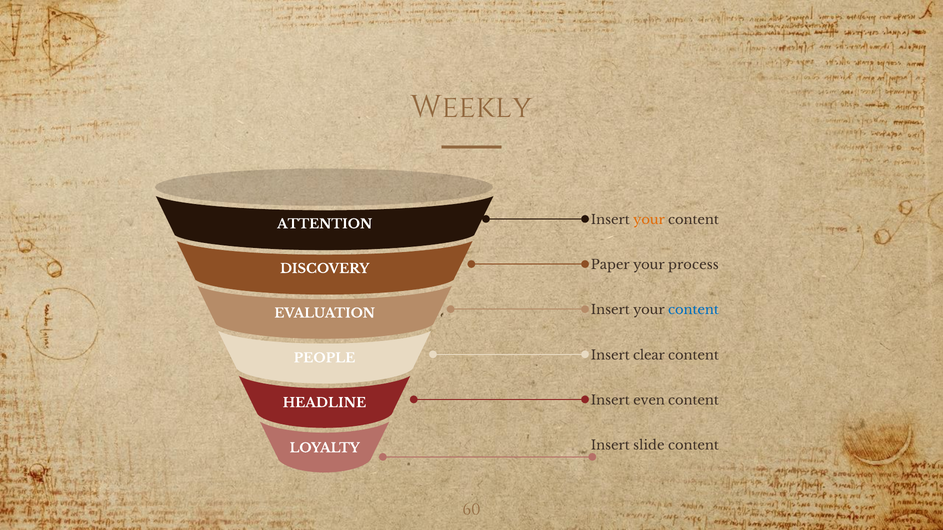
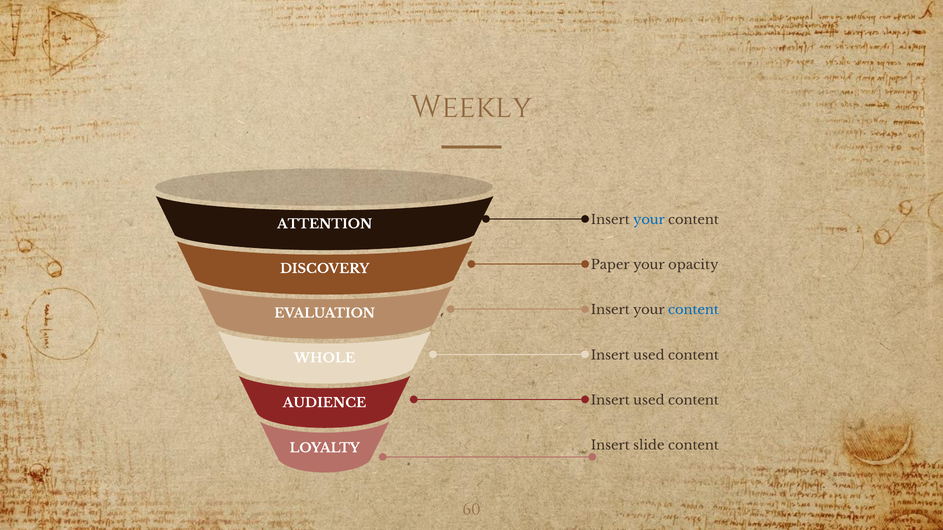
your at (649, 220) colour: orange -> blue
process: process -> opacity
clear at (649, 356): clear -> used
PEOPLE: PEOPLE -> WHOLE
even at (649, 401): even -> used
HEADLINE: HEADLINE -> AUDIENCE
